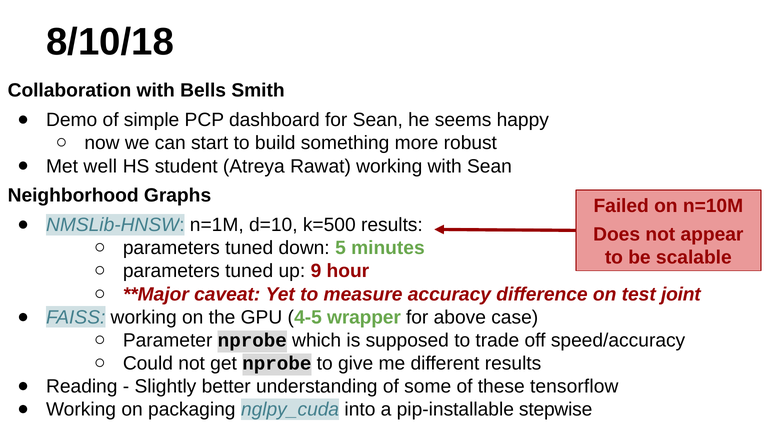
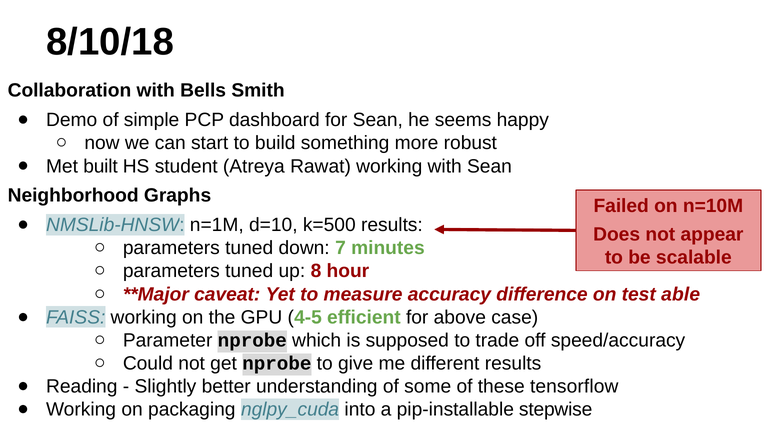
well: well -> built
5: 5 -> 7
9: 9 -> 8
joint: joint -> able
wrapper: wrapper -> efficient
